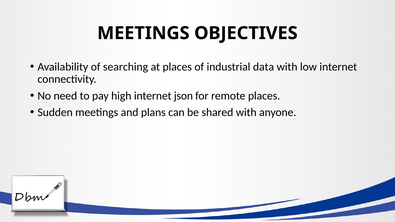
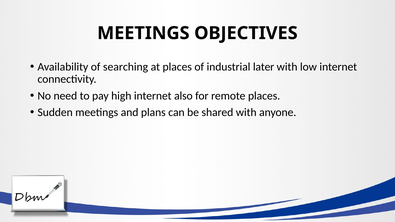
data: data -> later
json: json -> also
